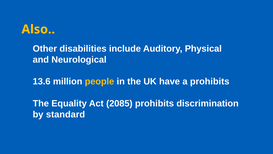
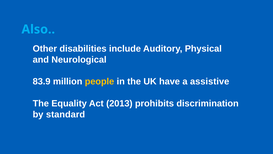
Also colour: yellow -> light blue
13.6: 13.6 -> 83.9
a prohibits: prohibits -> assistive
2085: 2085 -> 2013
